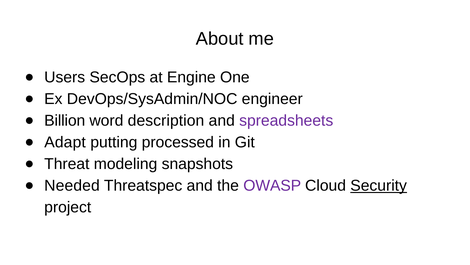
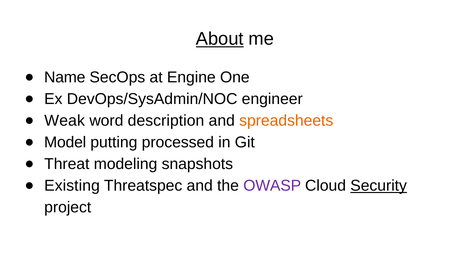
About underline: none -> present
Users: Users -> Name
Billion: Billion -> Weak
spreadsheets colour: purple -> orange
Adapt: Adapt -> Model
Needed: Needed -> Existing
